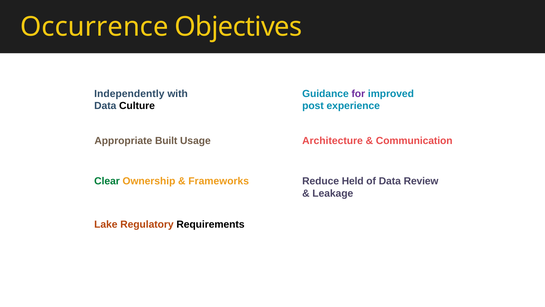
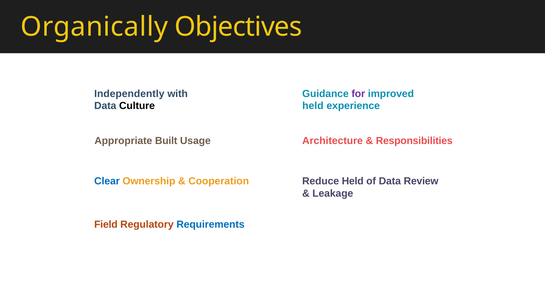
Occurrence: Occurrence -> Organically
post at (313, 106): post -> held
Communication: Communication -> Responsibilities
Clear colour: green -> blue
Frameworks: Frameworks -> Cooperation
Lake: Lake -> Field
Requirements colour: black -> blue
